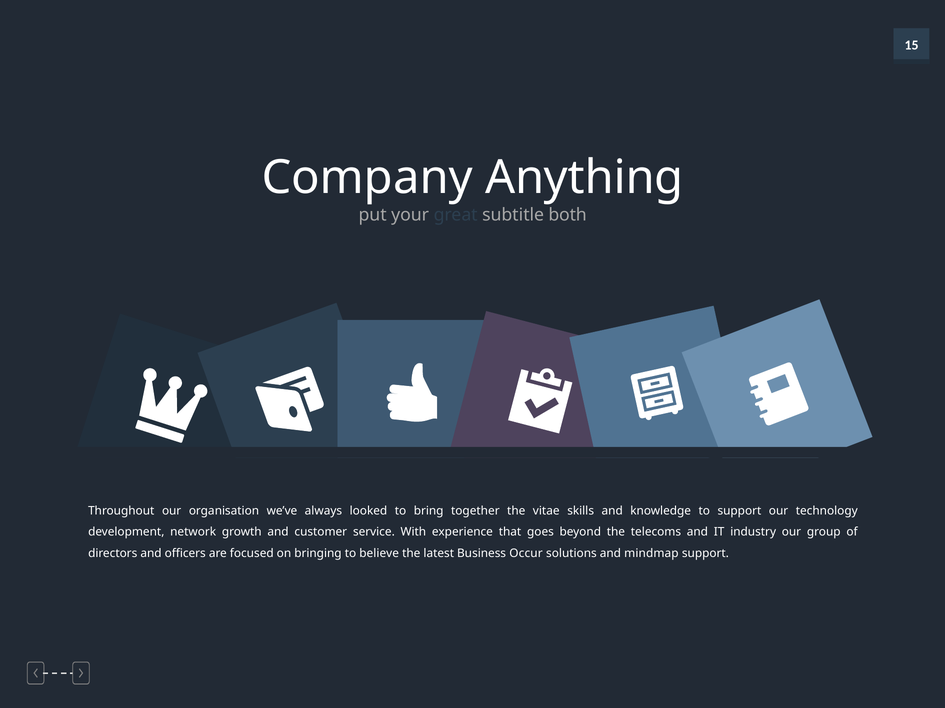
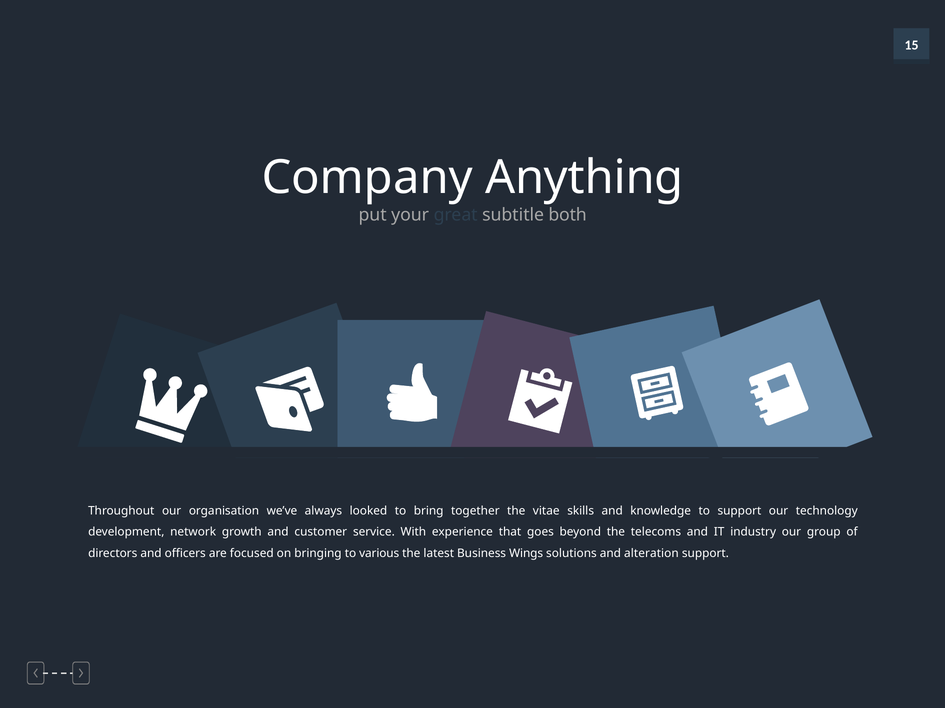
believe: believe -> various
Occur: Occur -> Wings
mindmap: mindmap -> alteration
